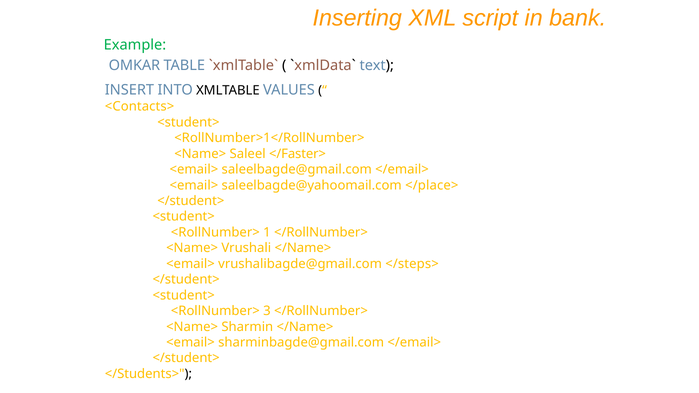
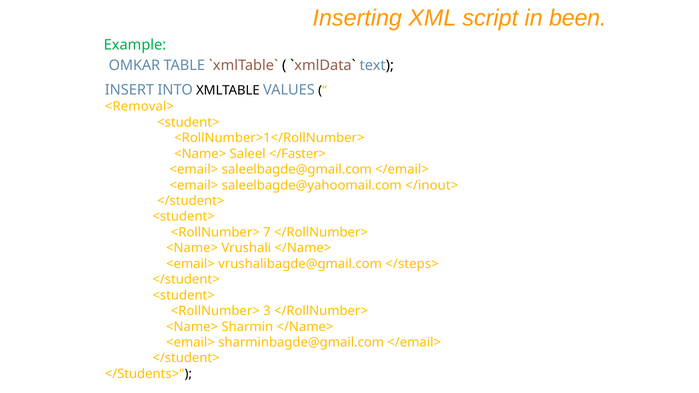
bank: bank -> been
<Contacts>: <Contacts> -> <Removal>
</place>: </place> -> </inout>
1: 1 -> 7
